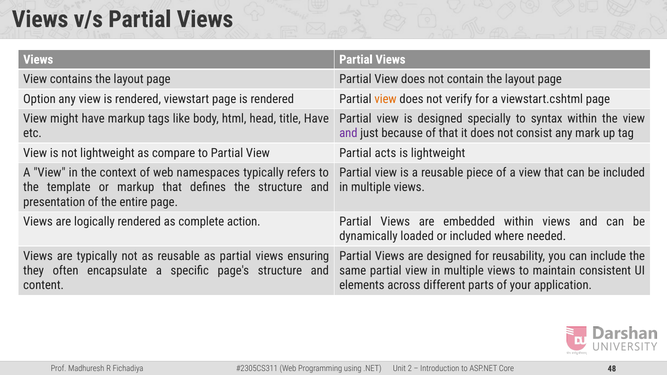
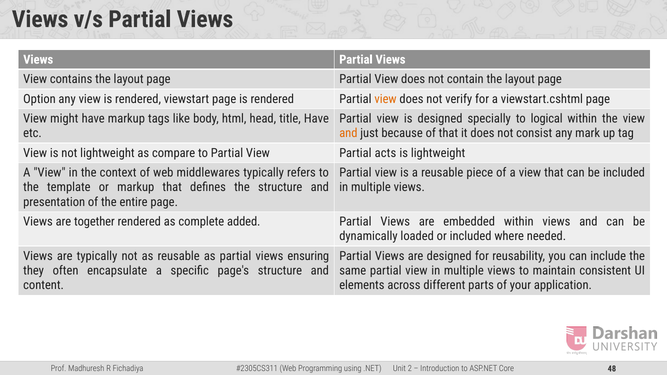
syntax: syntax -> logical
and at (348, 133) colour: purple -> orange
namespaces: namespaces -> middlewares
logically: logically -> together
action: action -> added
